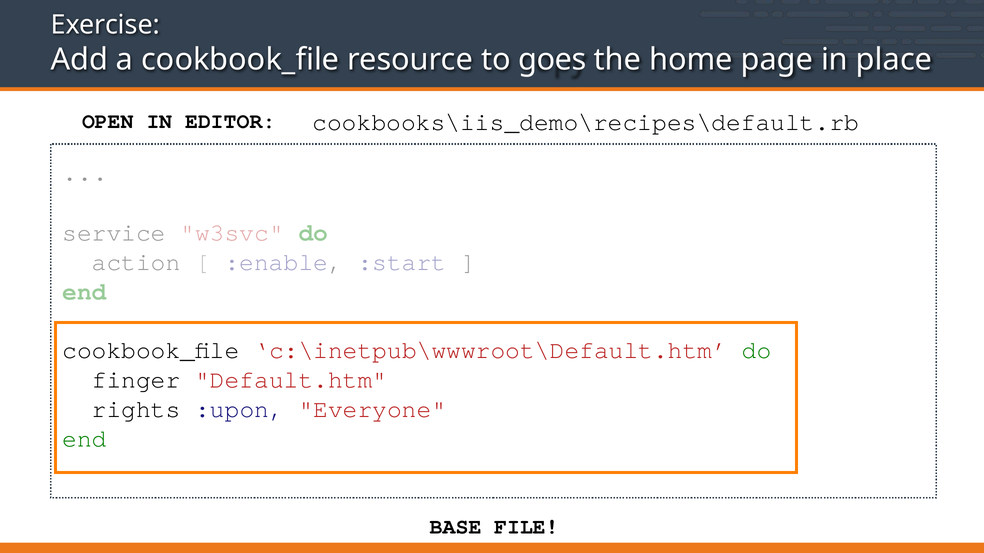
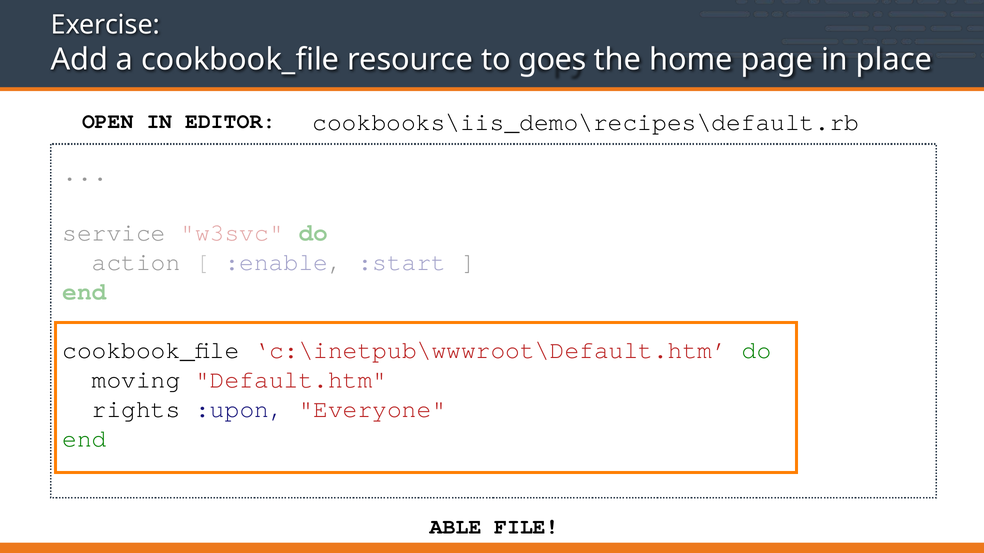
finger: finger -> moving
BASE: BASE -> ABLE
